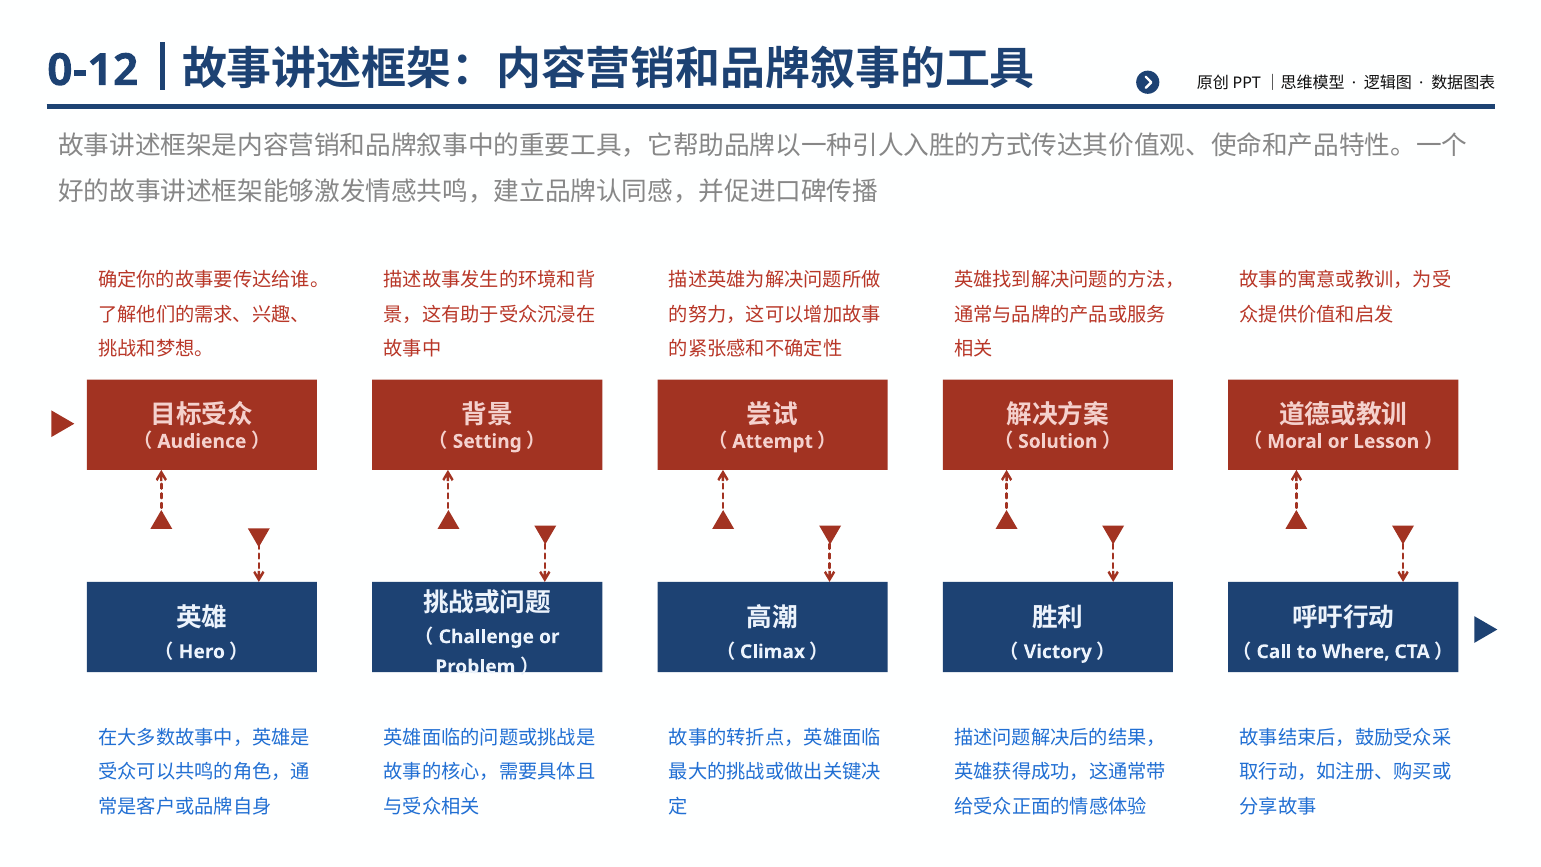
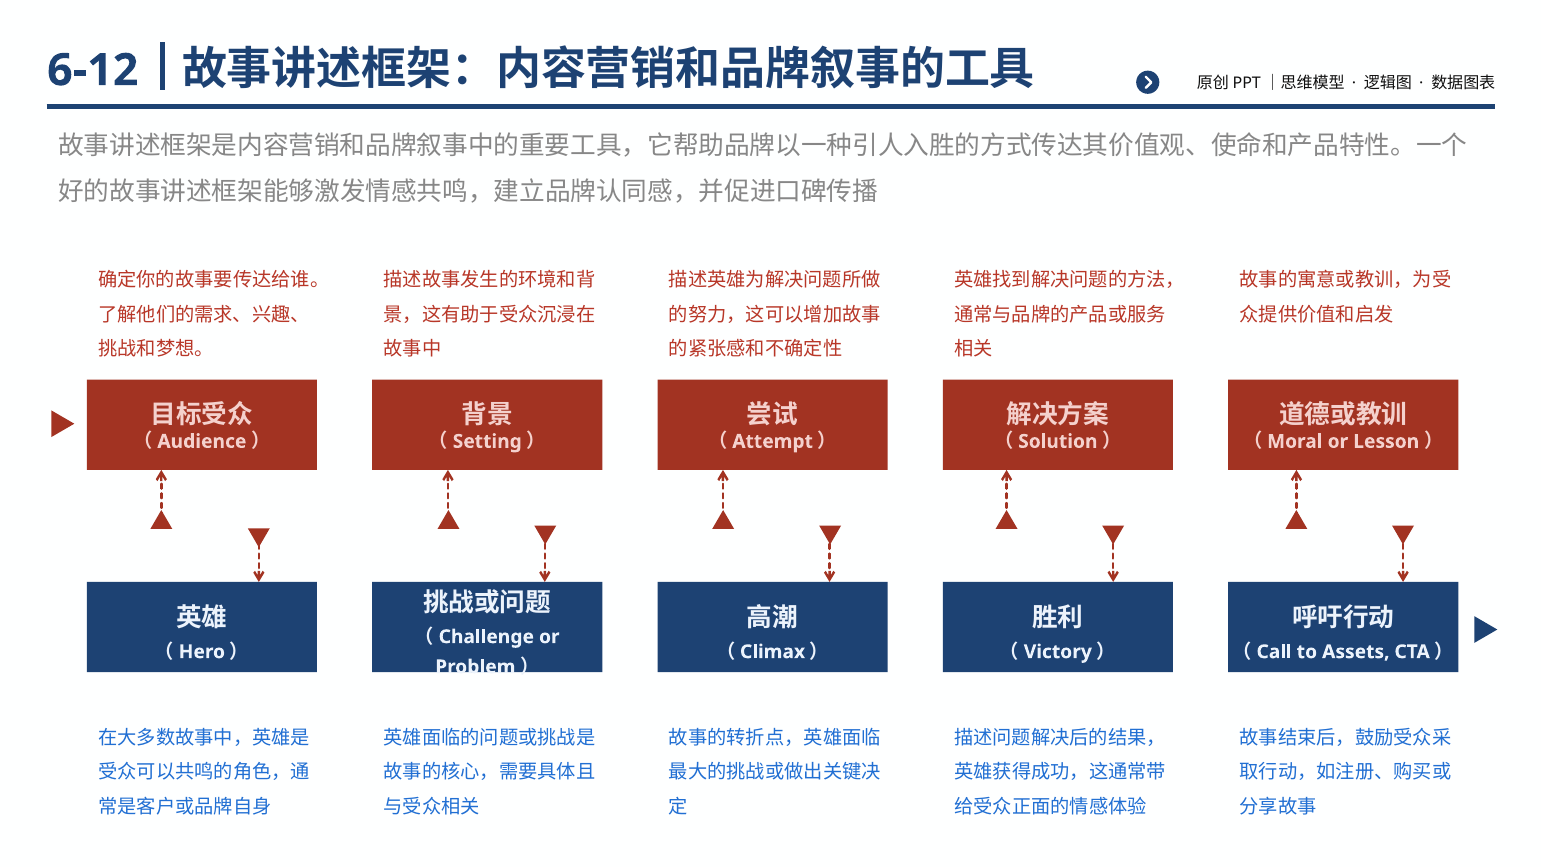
0-12: 0-12 -> 6-12
Where: Where -> Assets
